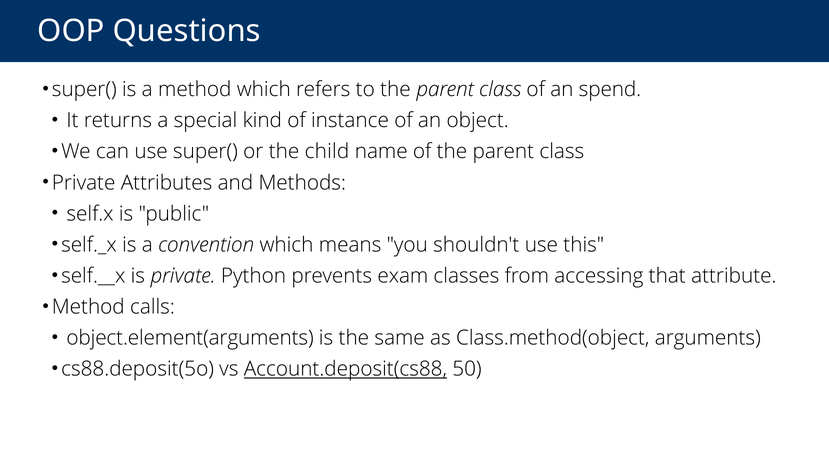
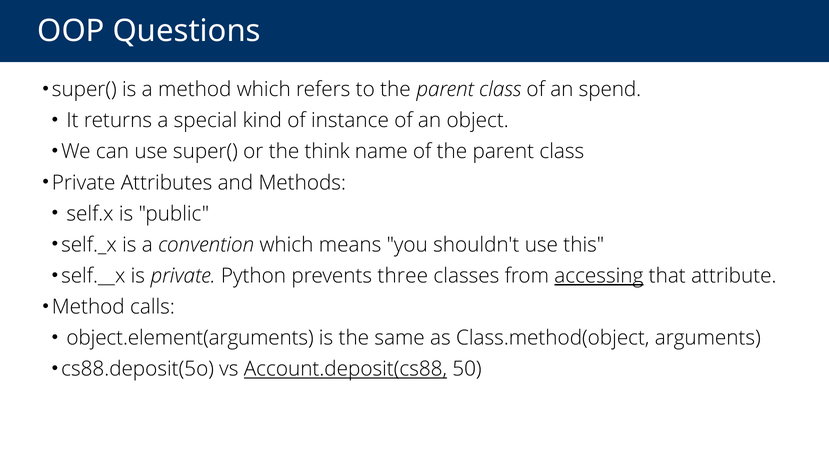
child: child -> think
exam: exam -> three
accessing underline: none -> present
